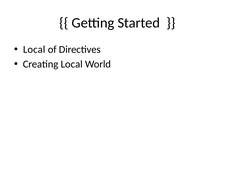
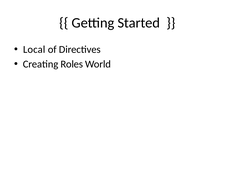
Creating Local: Local -> Roles
